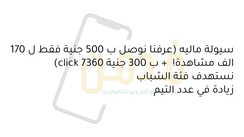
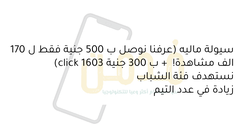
7360: 7360 -> 1603
